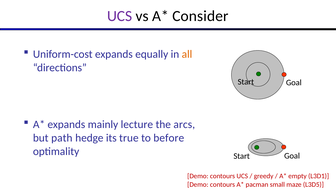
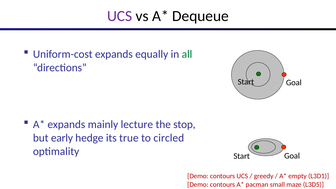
Consider: Consider -> Dequeue
all colour: orange -> green
arcs: arcs -> stop
path: path -> early
before: before -> circled
